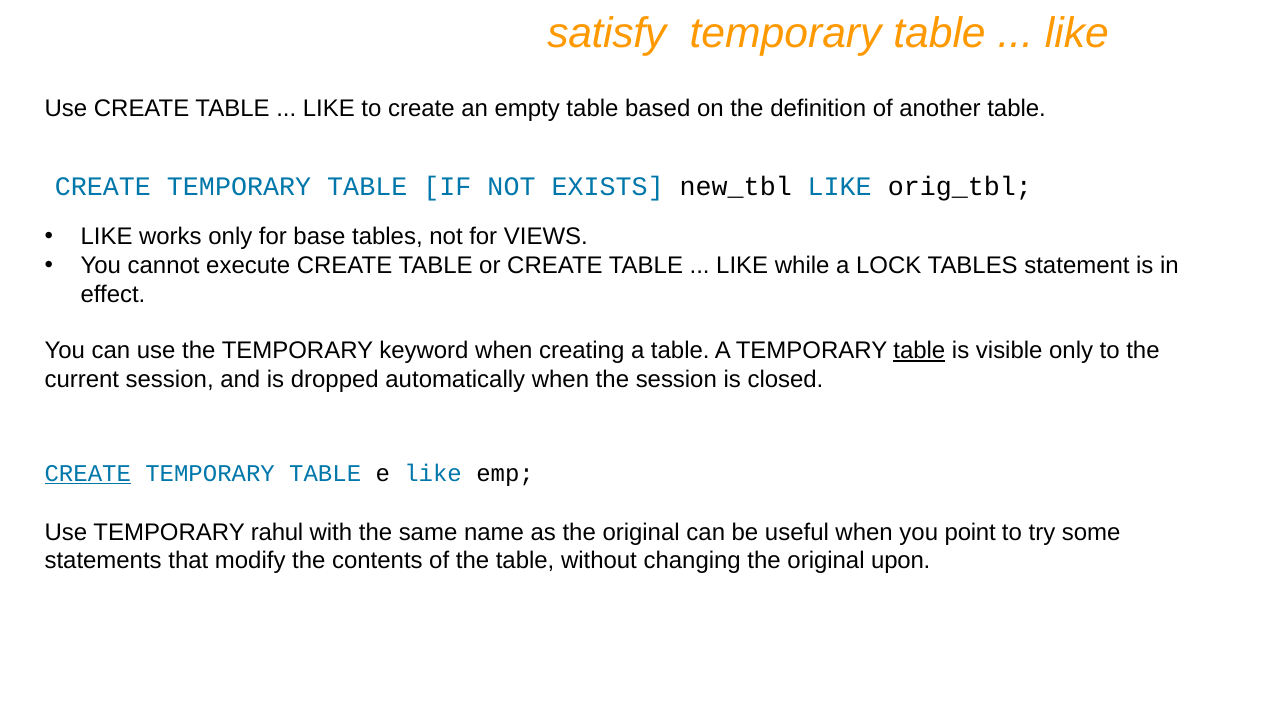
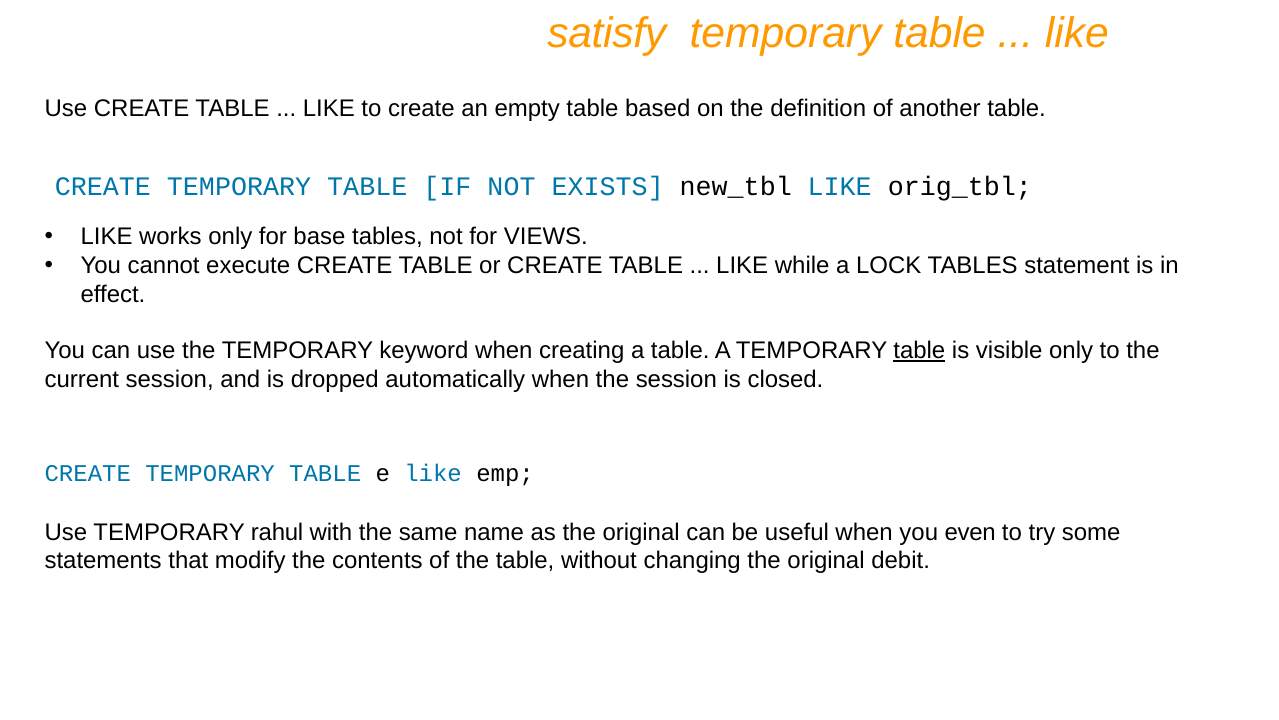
CREATE at (88, 473) underline: present -> none
point: point -> even
upon: upon -> debit
